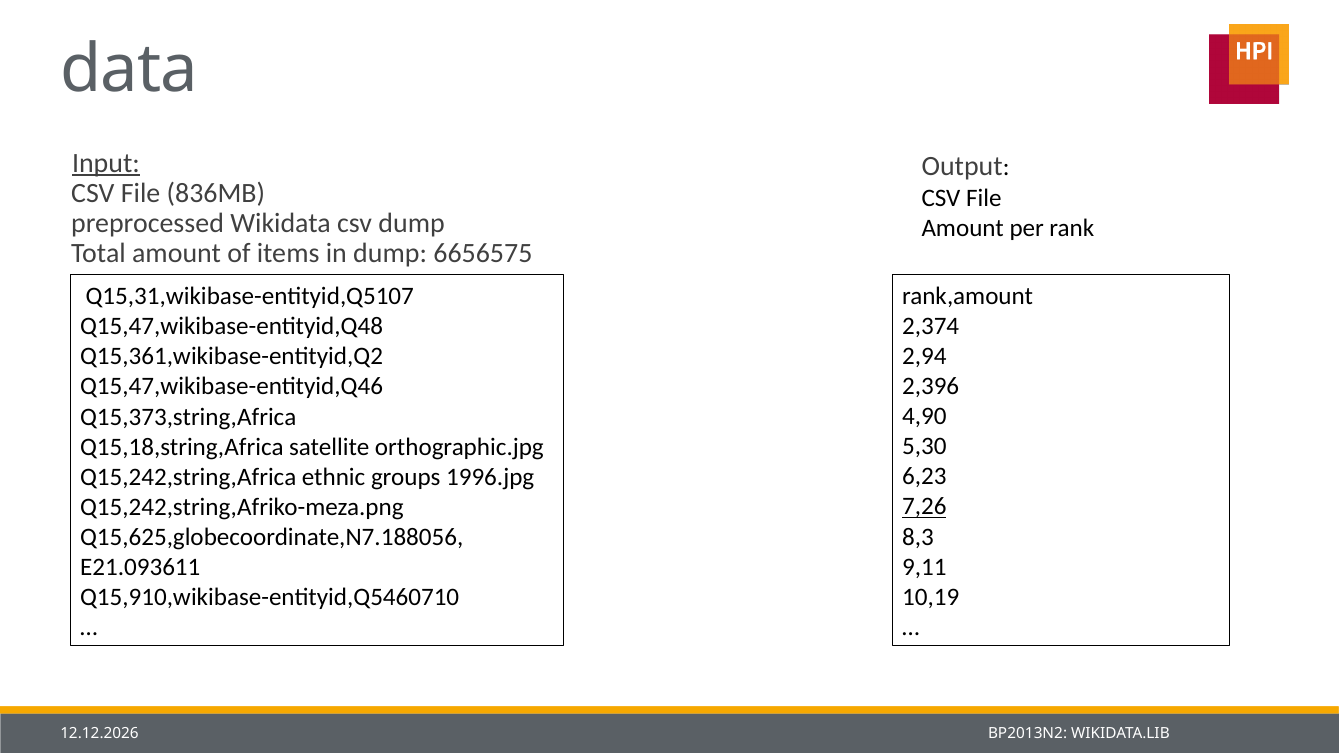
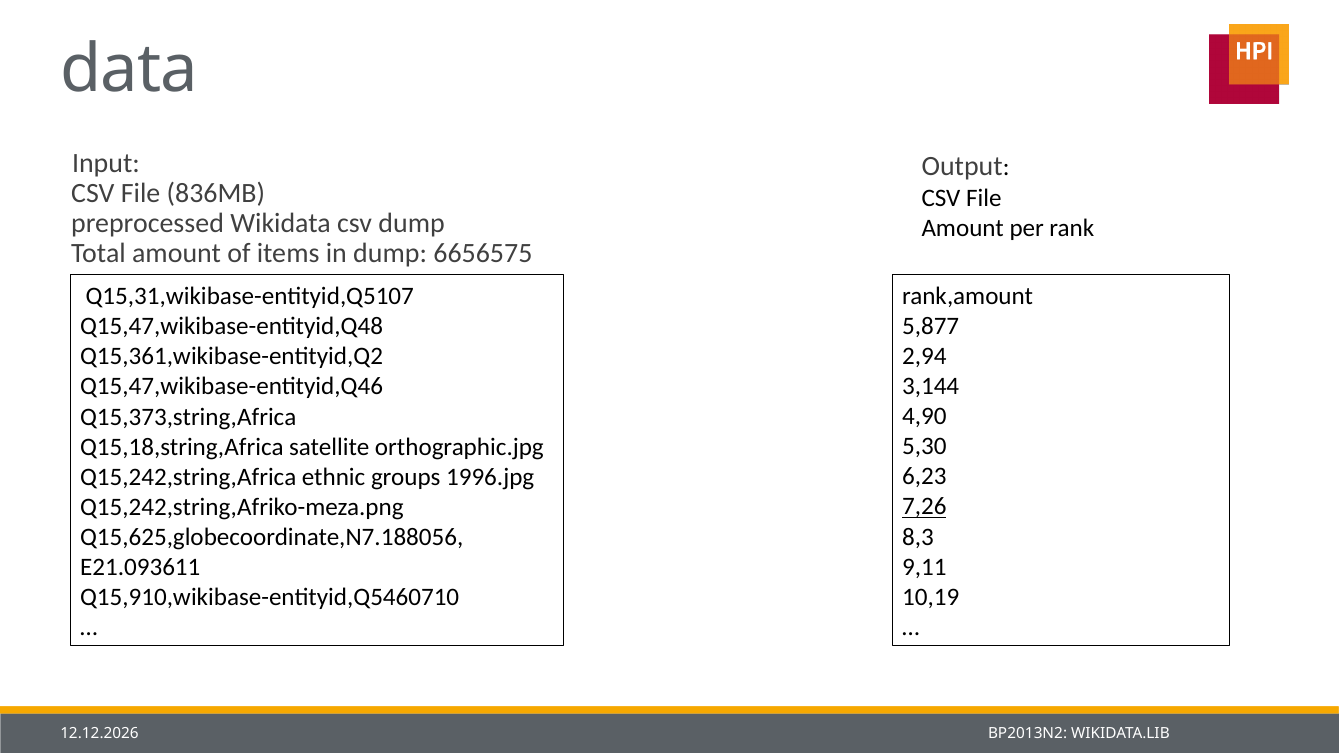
Input underline: present -> none
2,374: 2,374 -> 5,877
2,396: 2,396 -> 3,144
